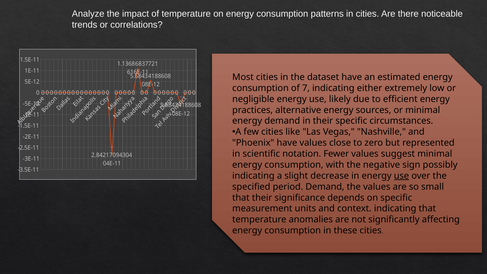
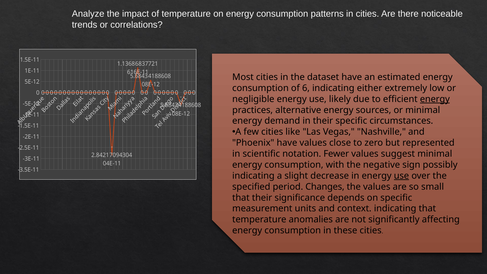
7: 7 -> 6
energy at (435, 99) underline: none -> present
period Demand: Demand -> Changes
